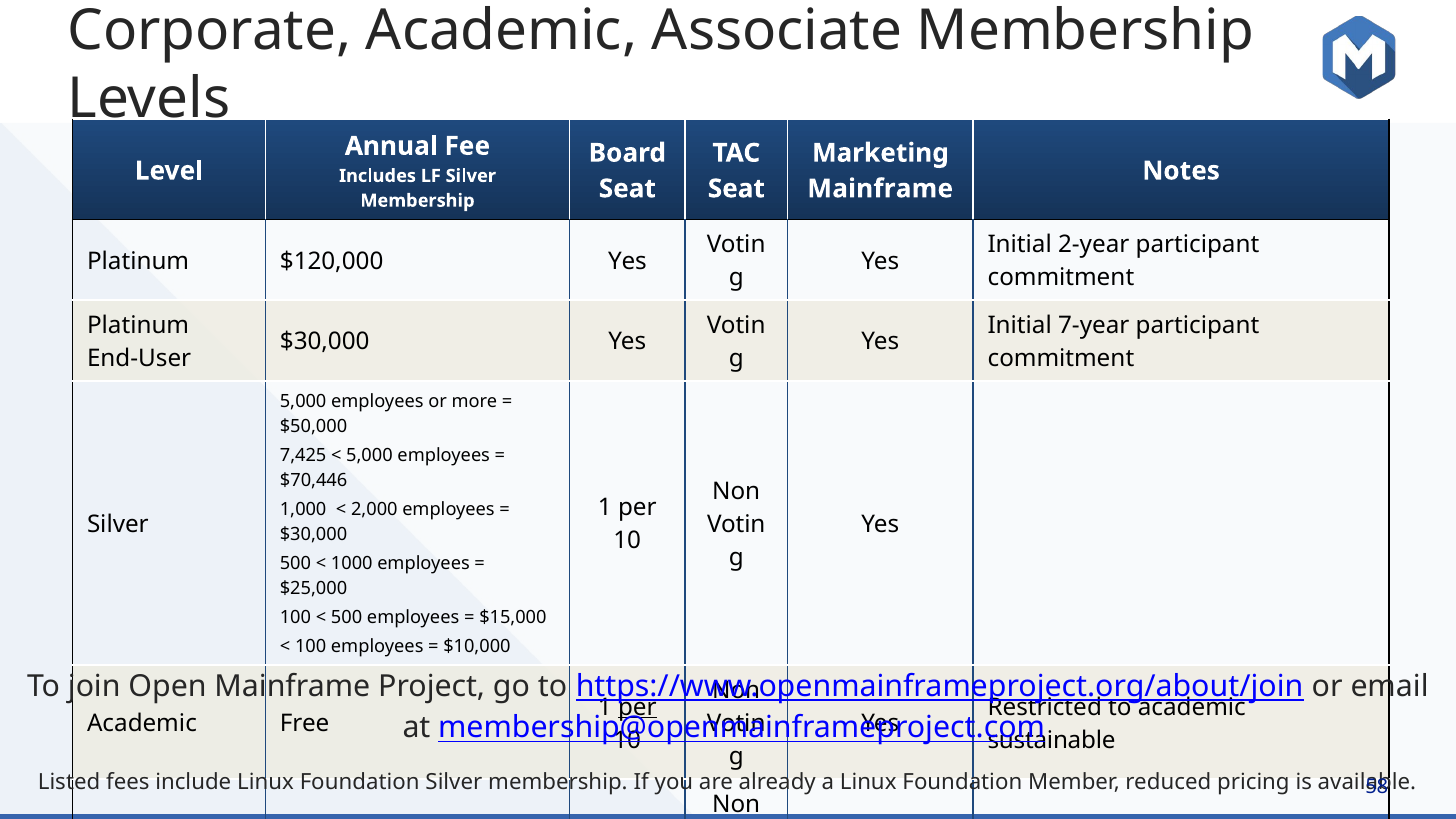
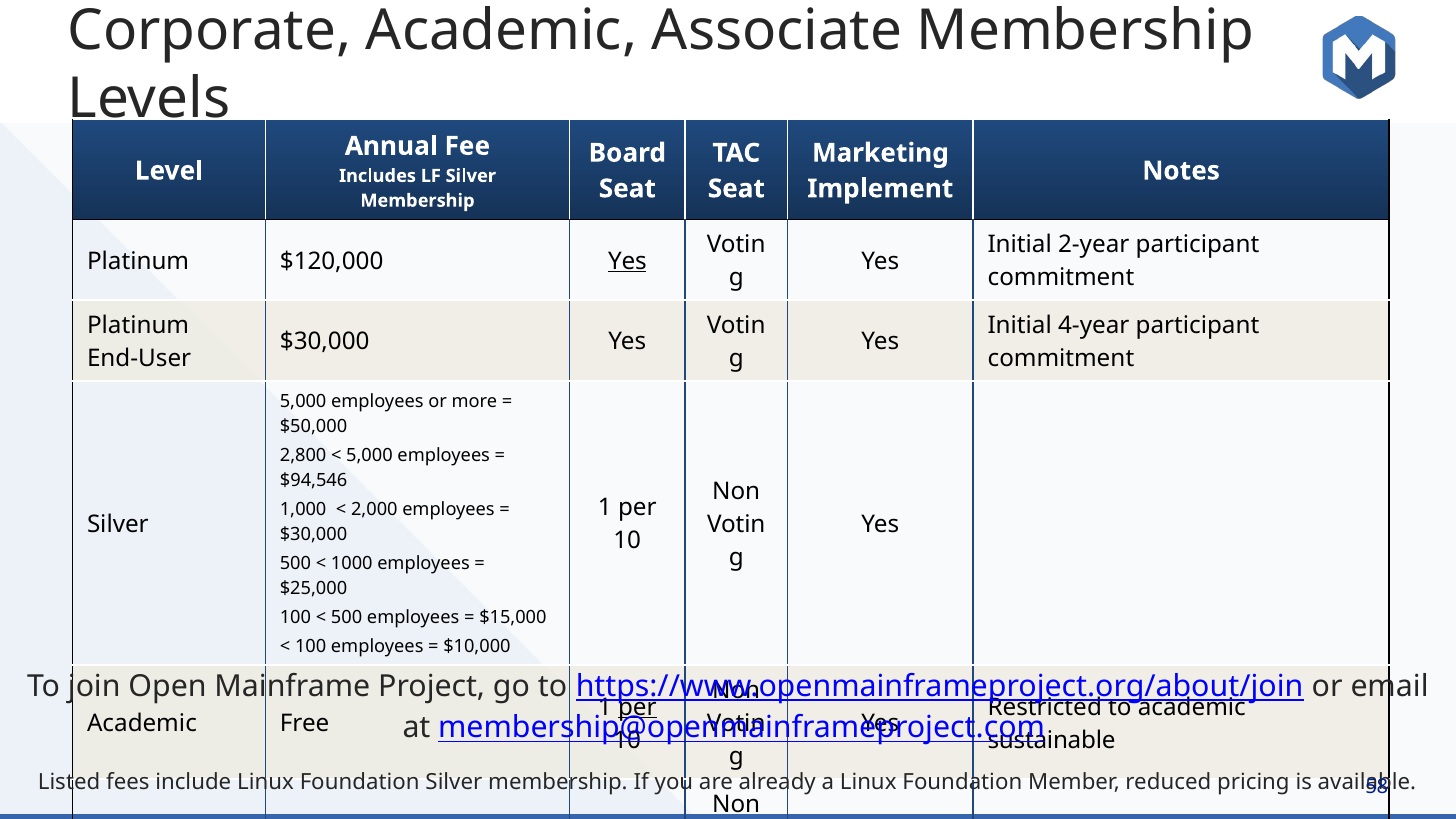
Mainframe at (880, 189): Mainframe -> Implement
Yes at (627, 261) underline: none -> present
7-year: 7-year -> 4-year
7,425: 7,425 -> 2,800
$70,446: $70,446 -> $94,546
